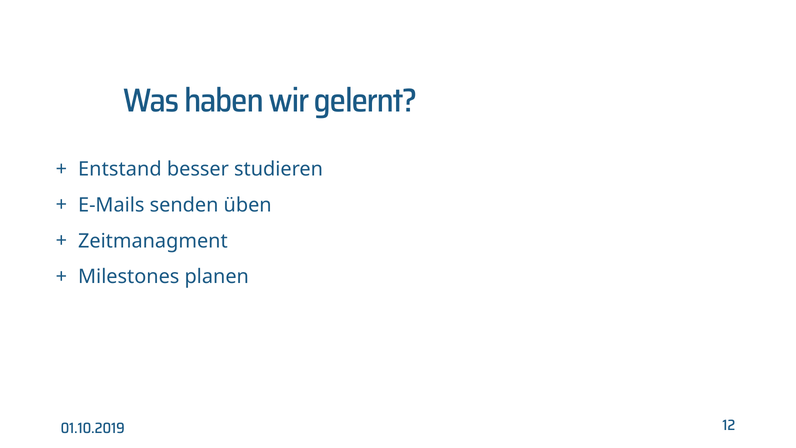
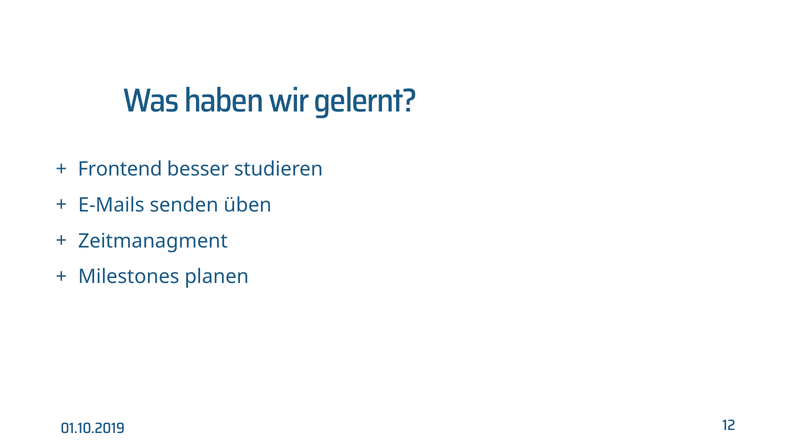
Entstand: Entstand -> Frontend
